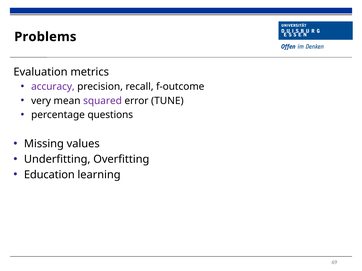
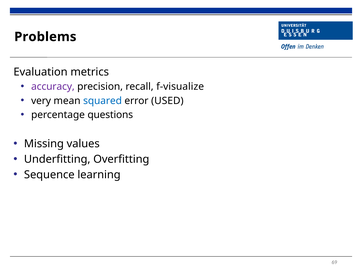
f-outcome: f-outcome -> f-visualize
squared colour: purple -> blue
TUNE: TUNE -> USED
Education: Education -> Sequence
